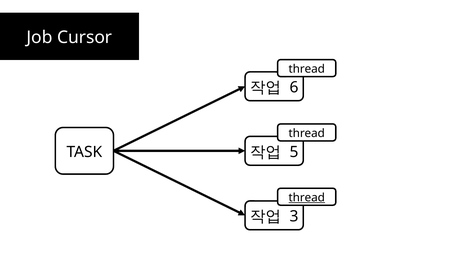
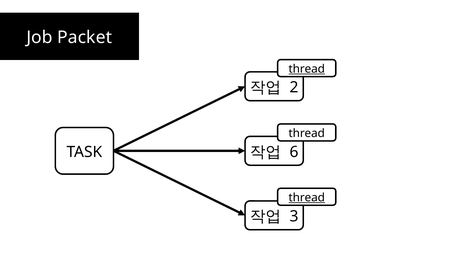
Cursor: Cursor -> Packet
thread at (307, 69) underline: none -> present
6: 6 -> 2
5: 5 -> 6
